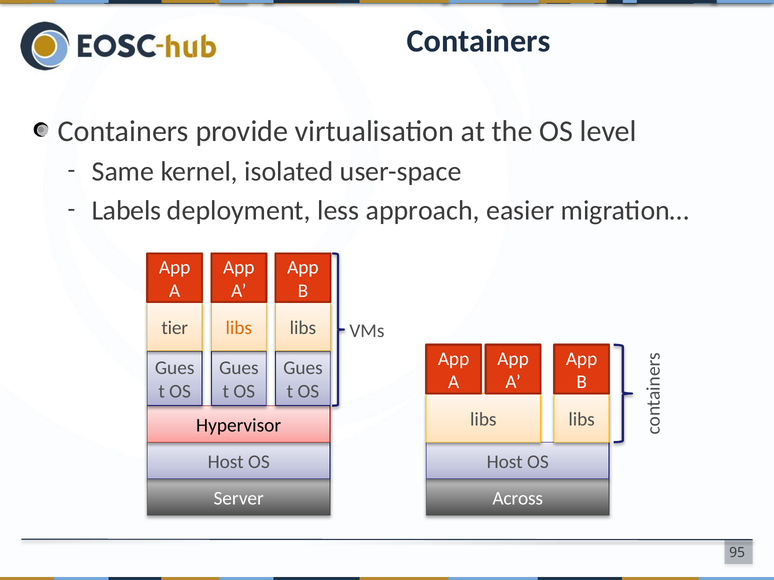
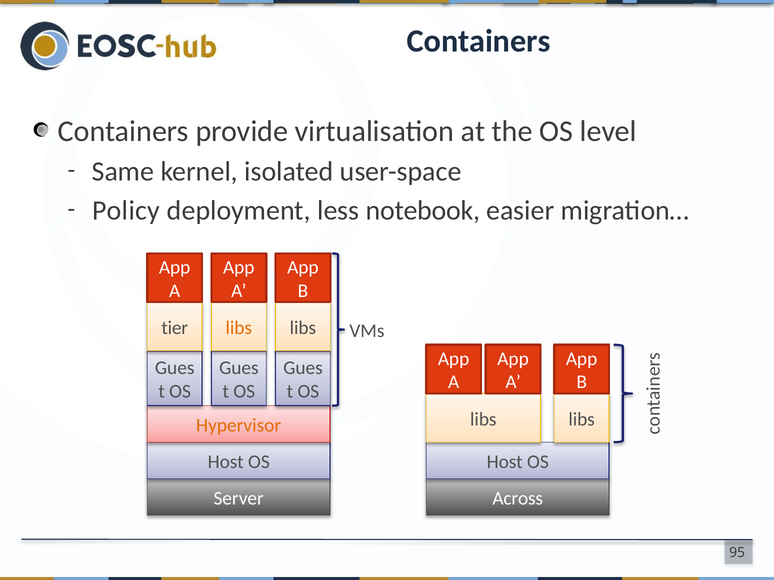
Labels: Labels -> Policy
approach: approach -> notebook
Hypervisor colour: black -> orange
